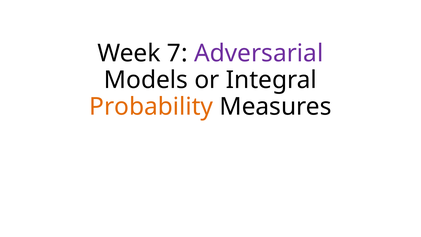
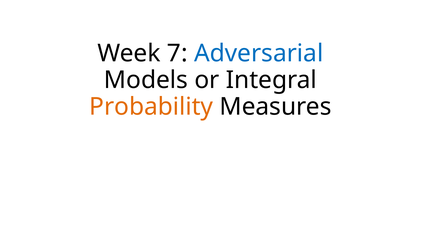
Adversarial colour: purple -> blue
